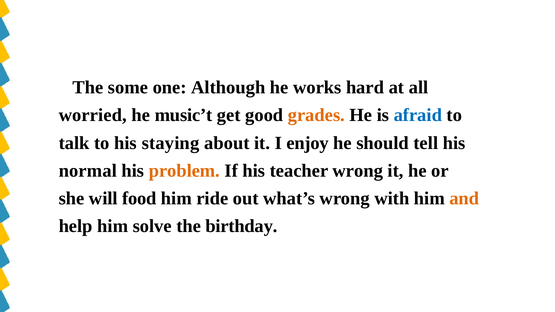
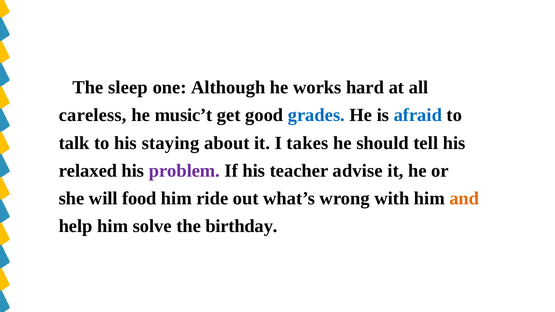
some: some -> sleep
worried: worried -> careless
grades colour: orange -> blue
enjoy: enjoy -> takes
normal: normal -> relaxed
problem colour: orange -> purple
teacher wrong: wrong -> advise
